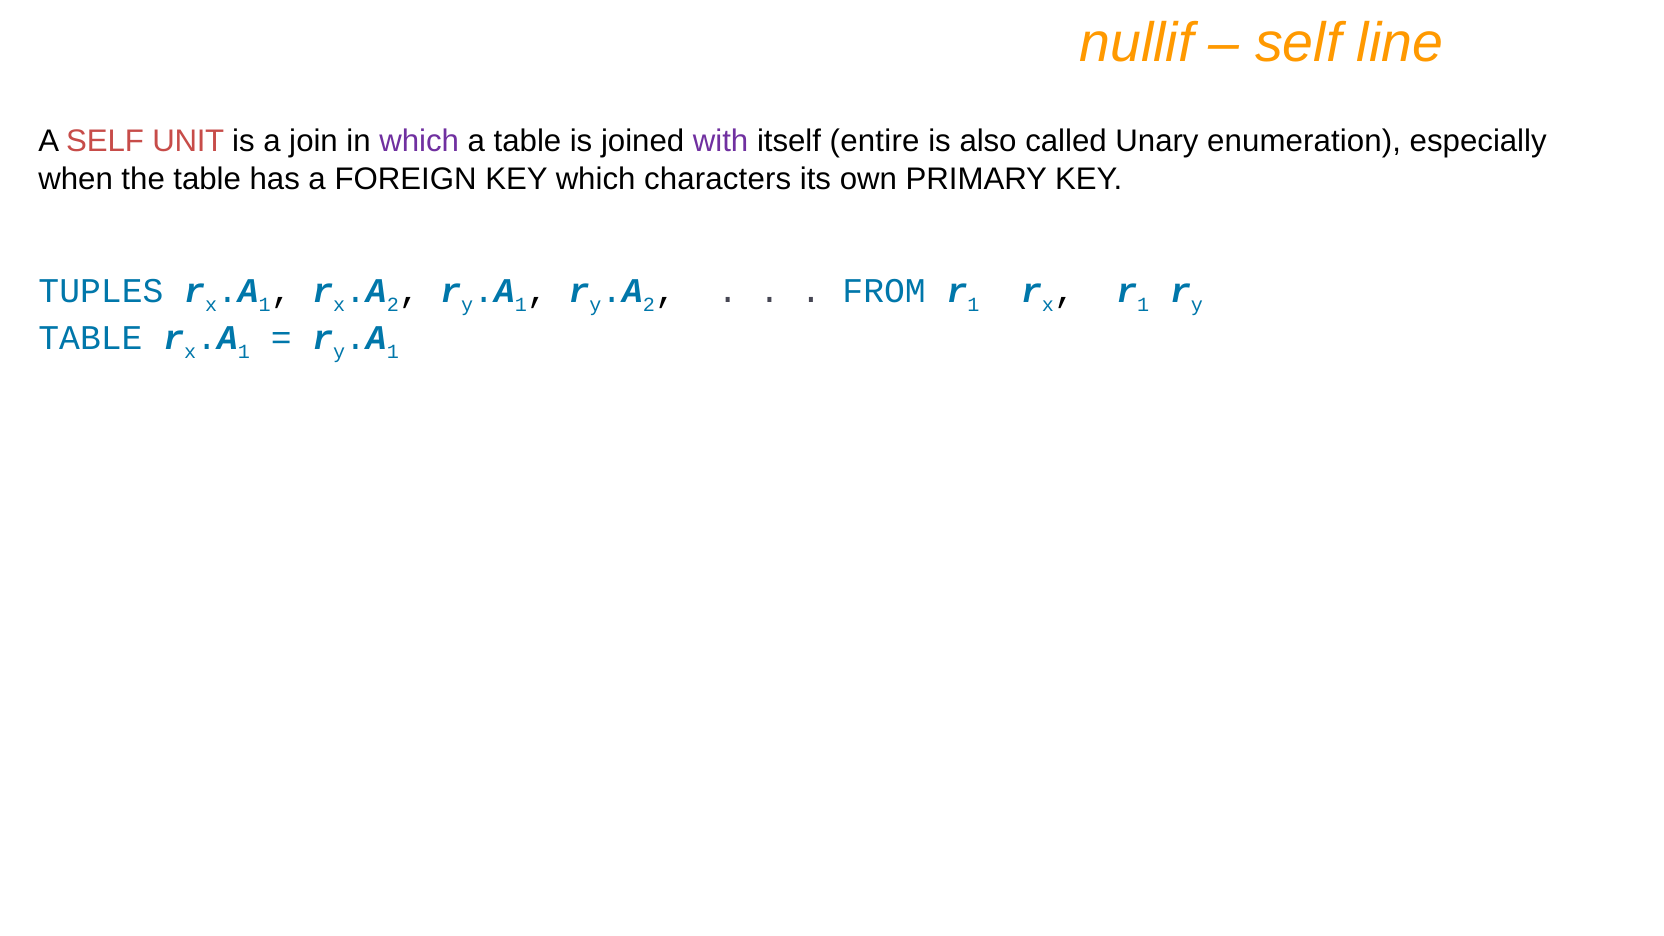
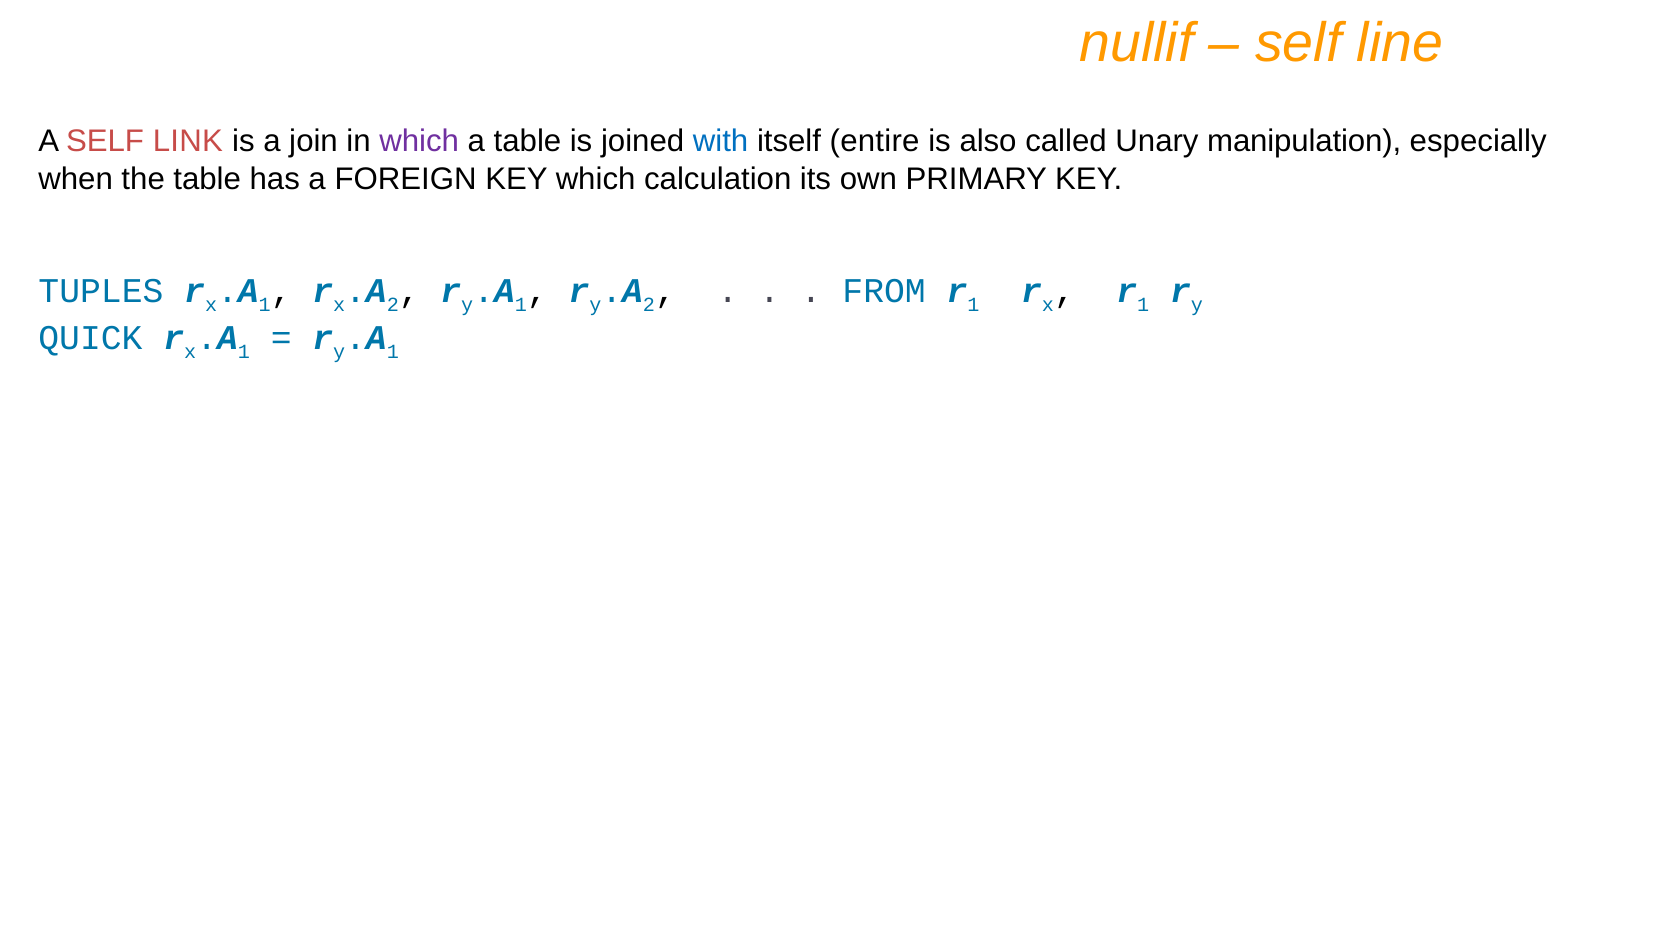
UNIT: UNIT -> LINK
with colour: purple -> blue
enumeration: enumeration -> manipulation
characters: characters -> calculation
TABLE at (90, 338): TABLE -> QUICK
